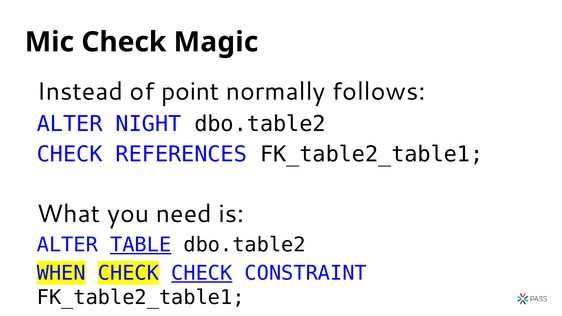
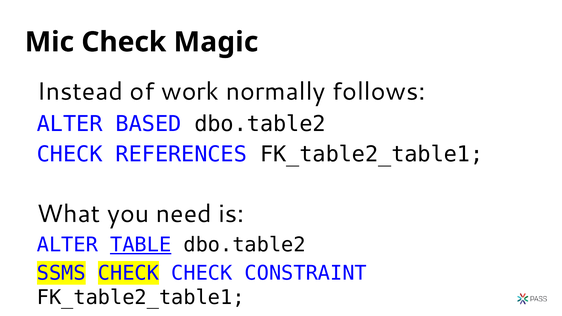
point: point -> work
NIGHT: NIGHT -> BASED
WHEN: WHEN -> SSMS
CHECK at (202, 273) underline: present -> none
